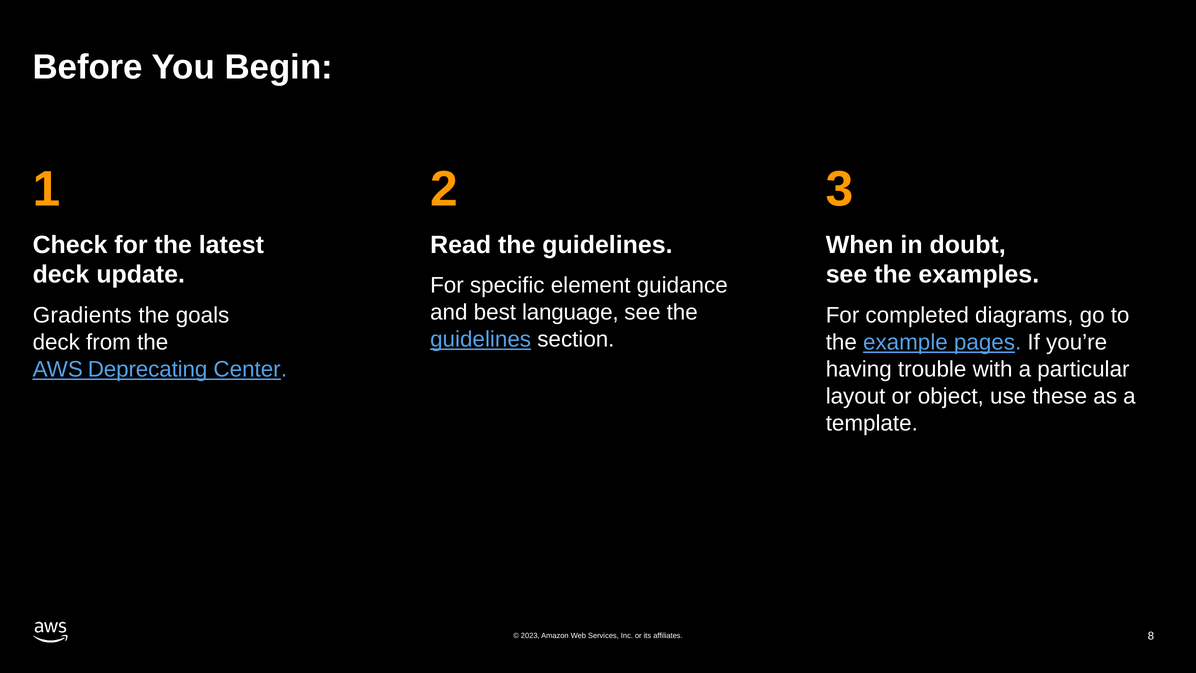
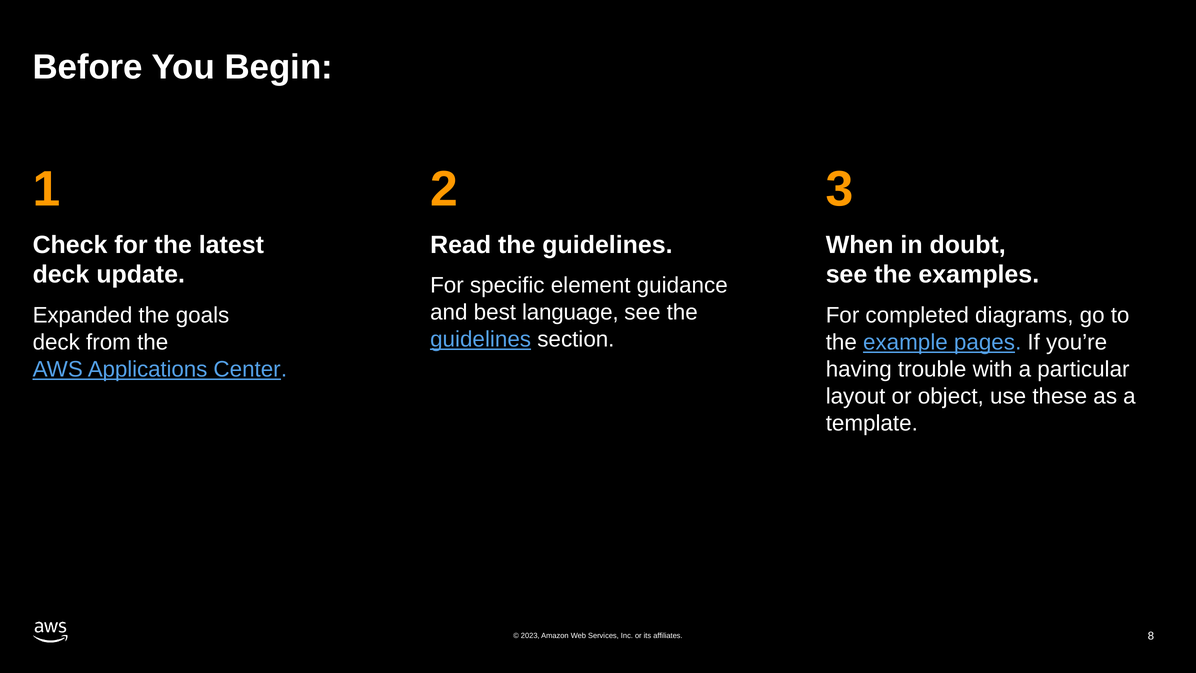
Gradients: Gradients -> Expanded
Deprecating: Deprecating -> Applications
